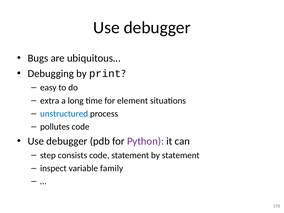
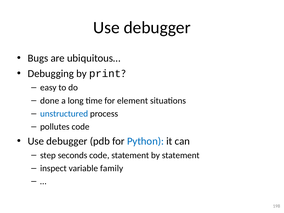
extra: extra -> done
Python colour: purple -> blue
consists: consists -> seconds
